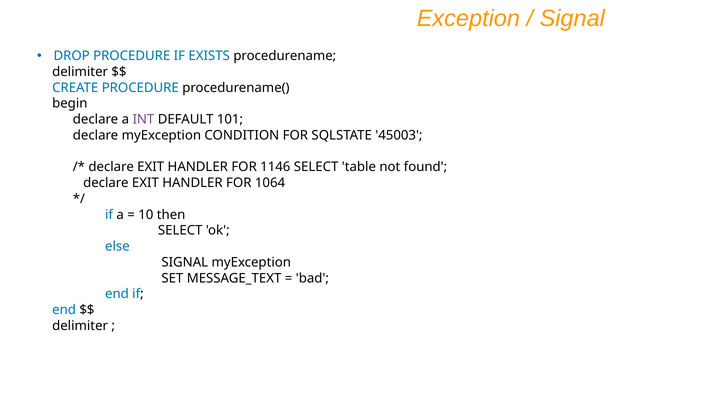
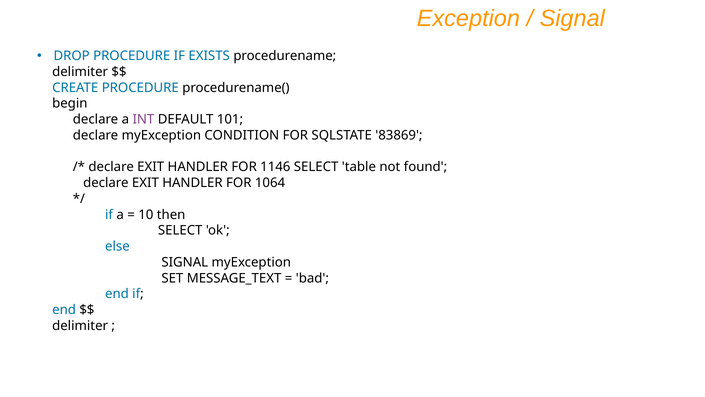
45003: 45003 -> 83869
